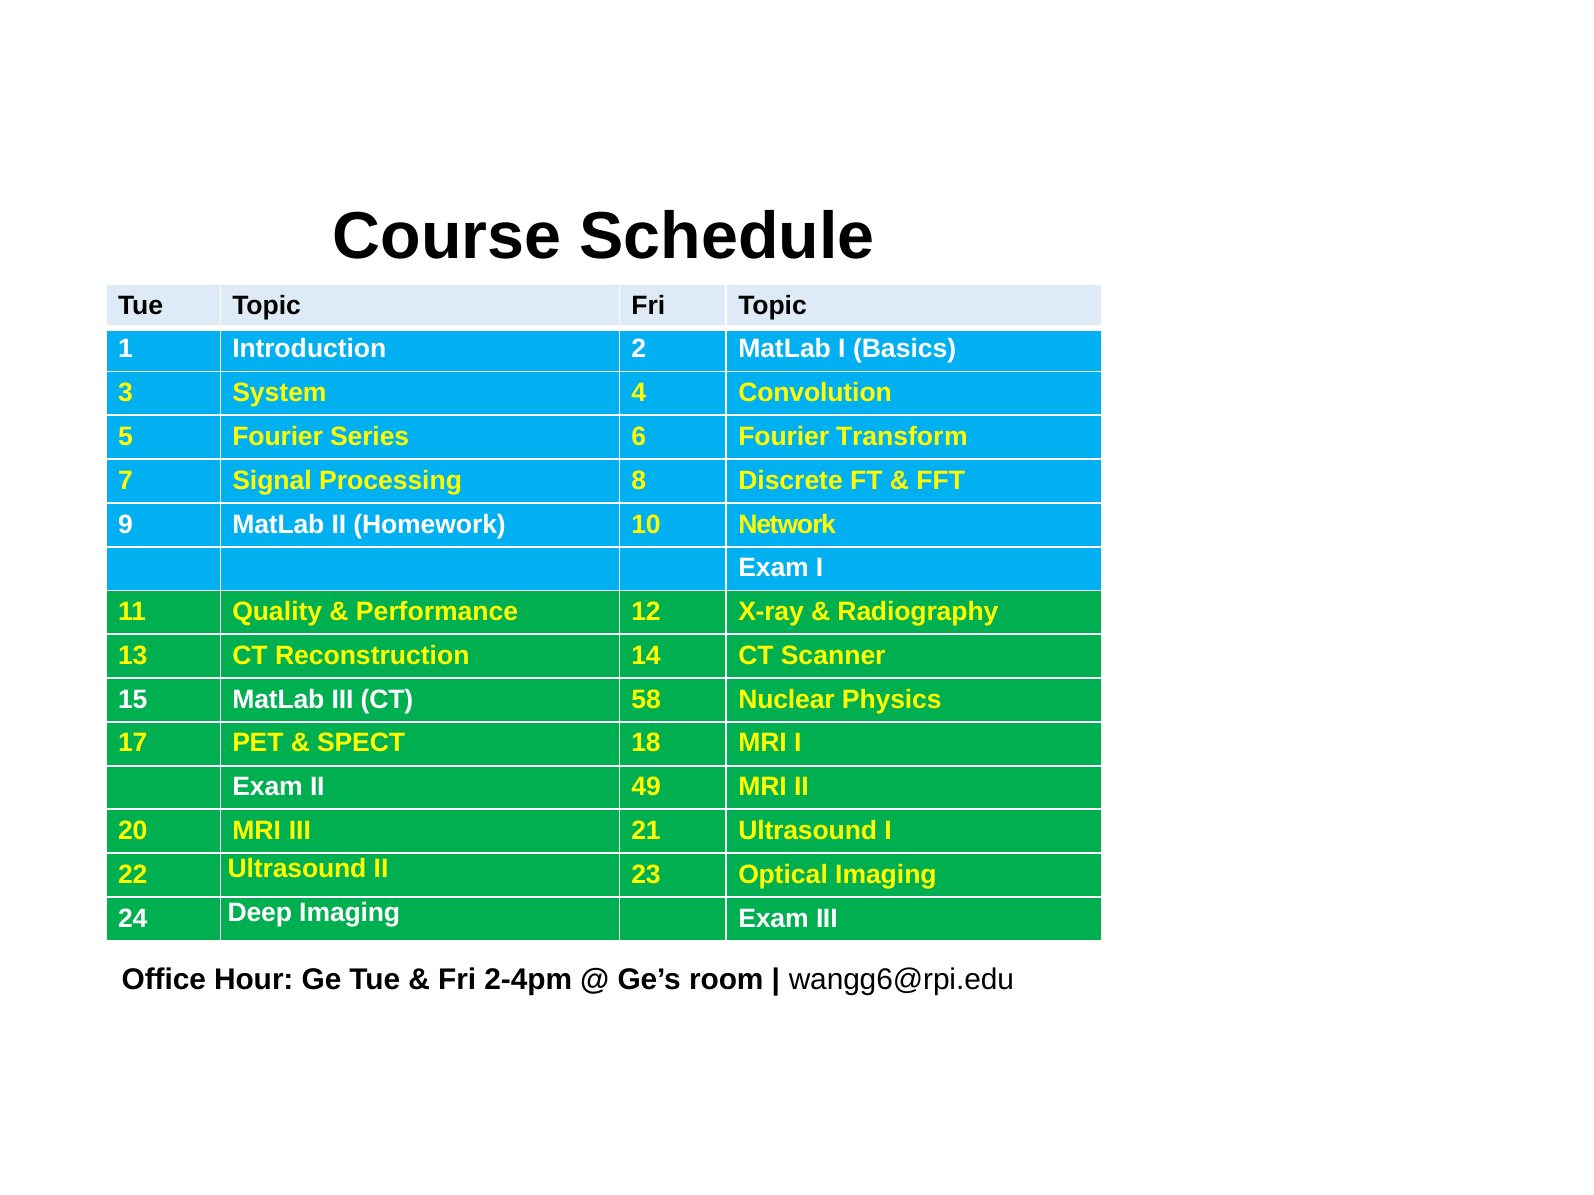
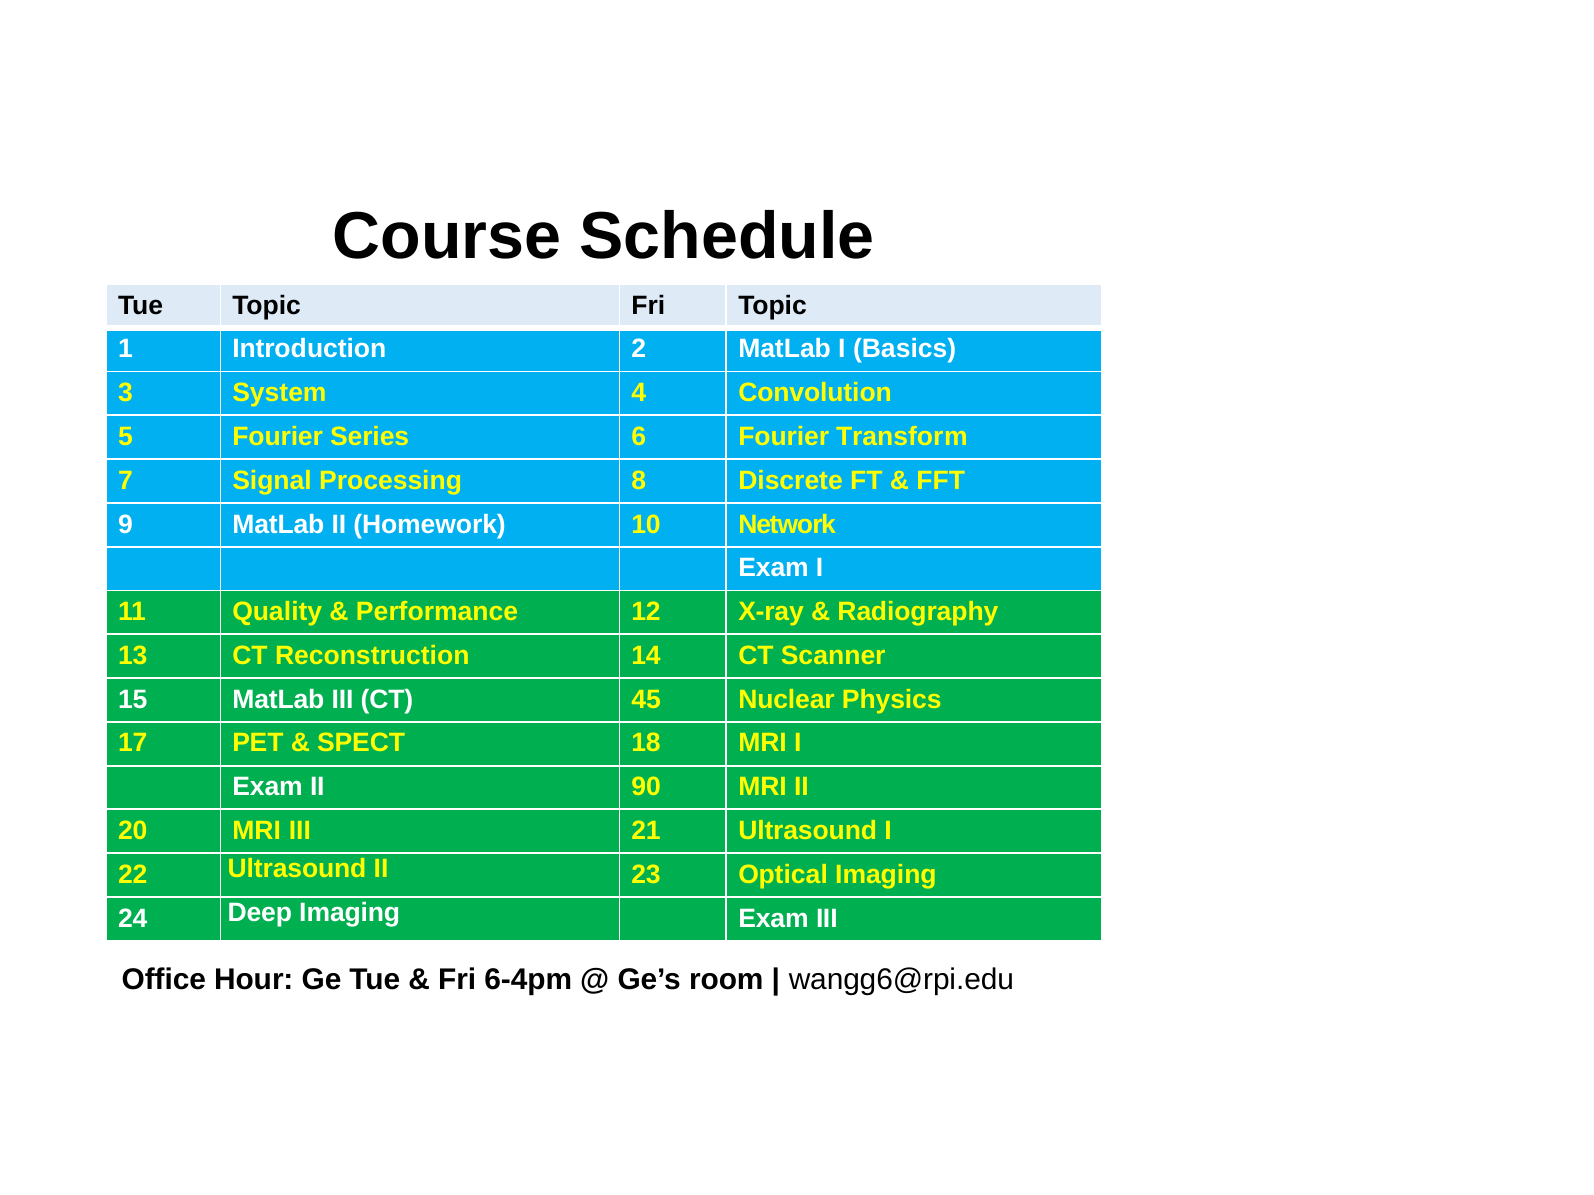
58: 58 -> 45
49: 49 -> 90
2-4pm: 2-4pm -> 6-4pm
